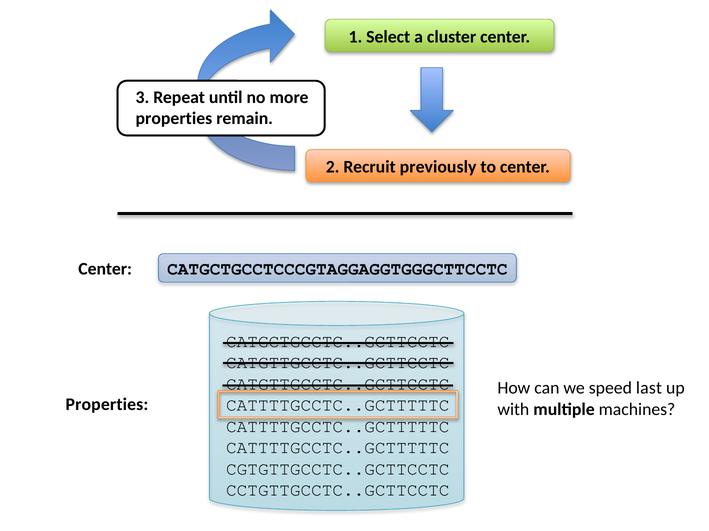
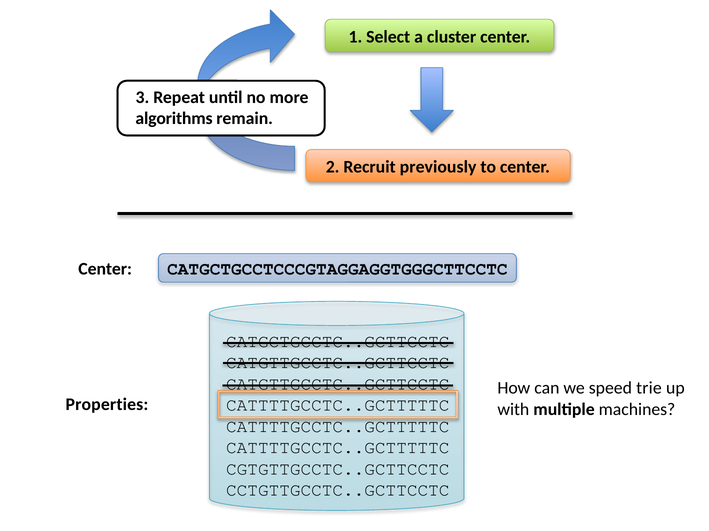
properties at (174, 119): properties -> algorithms
last: last -> trie
